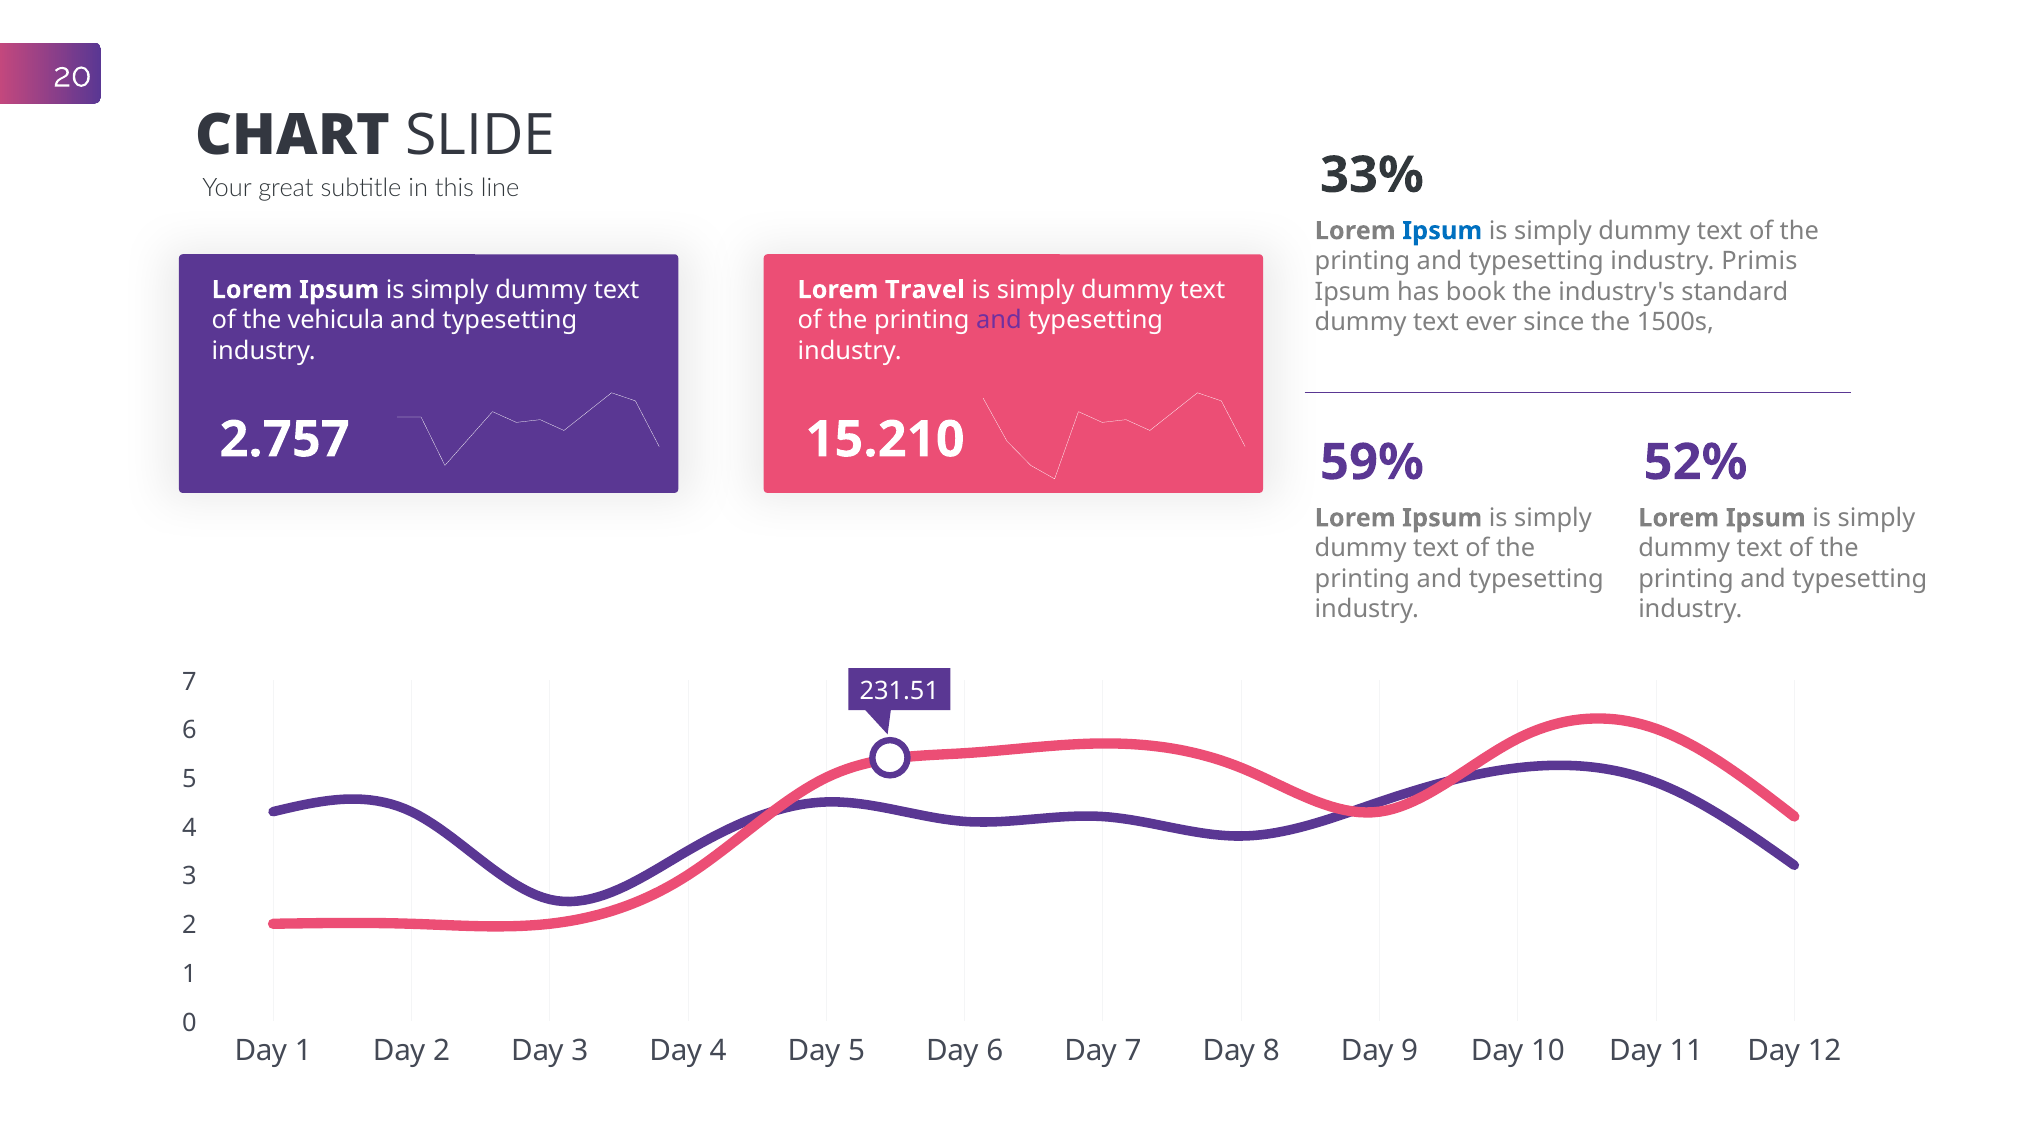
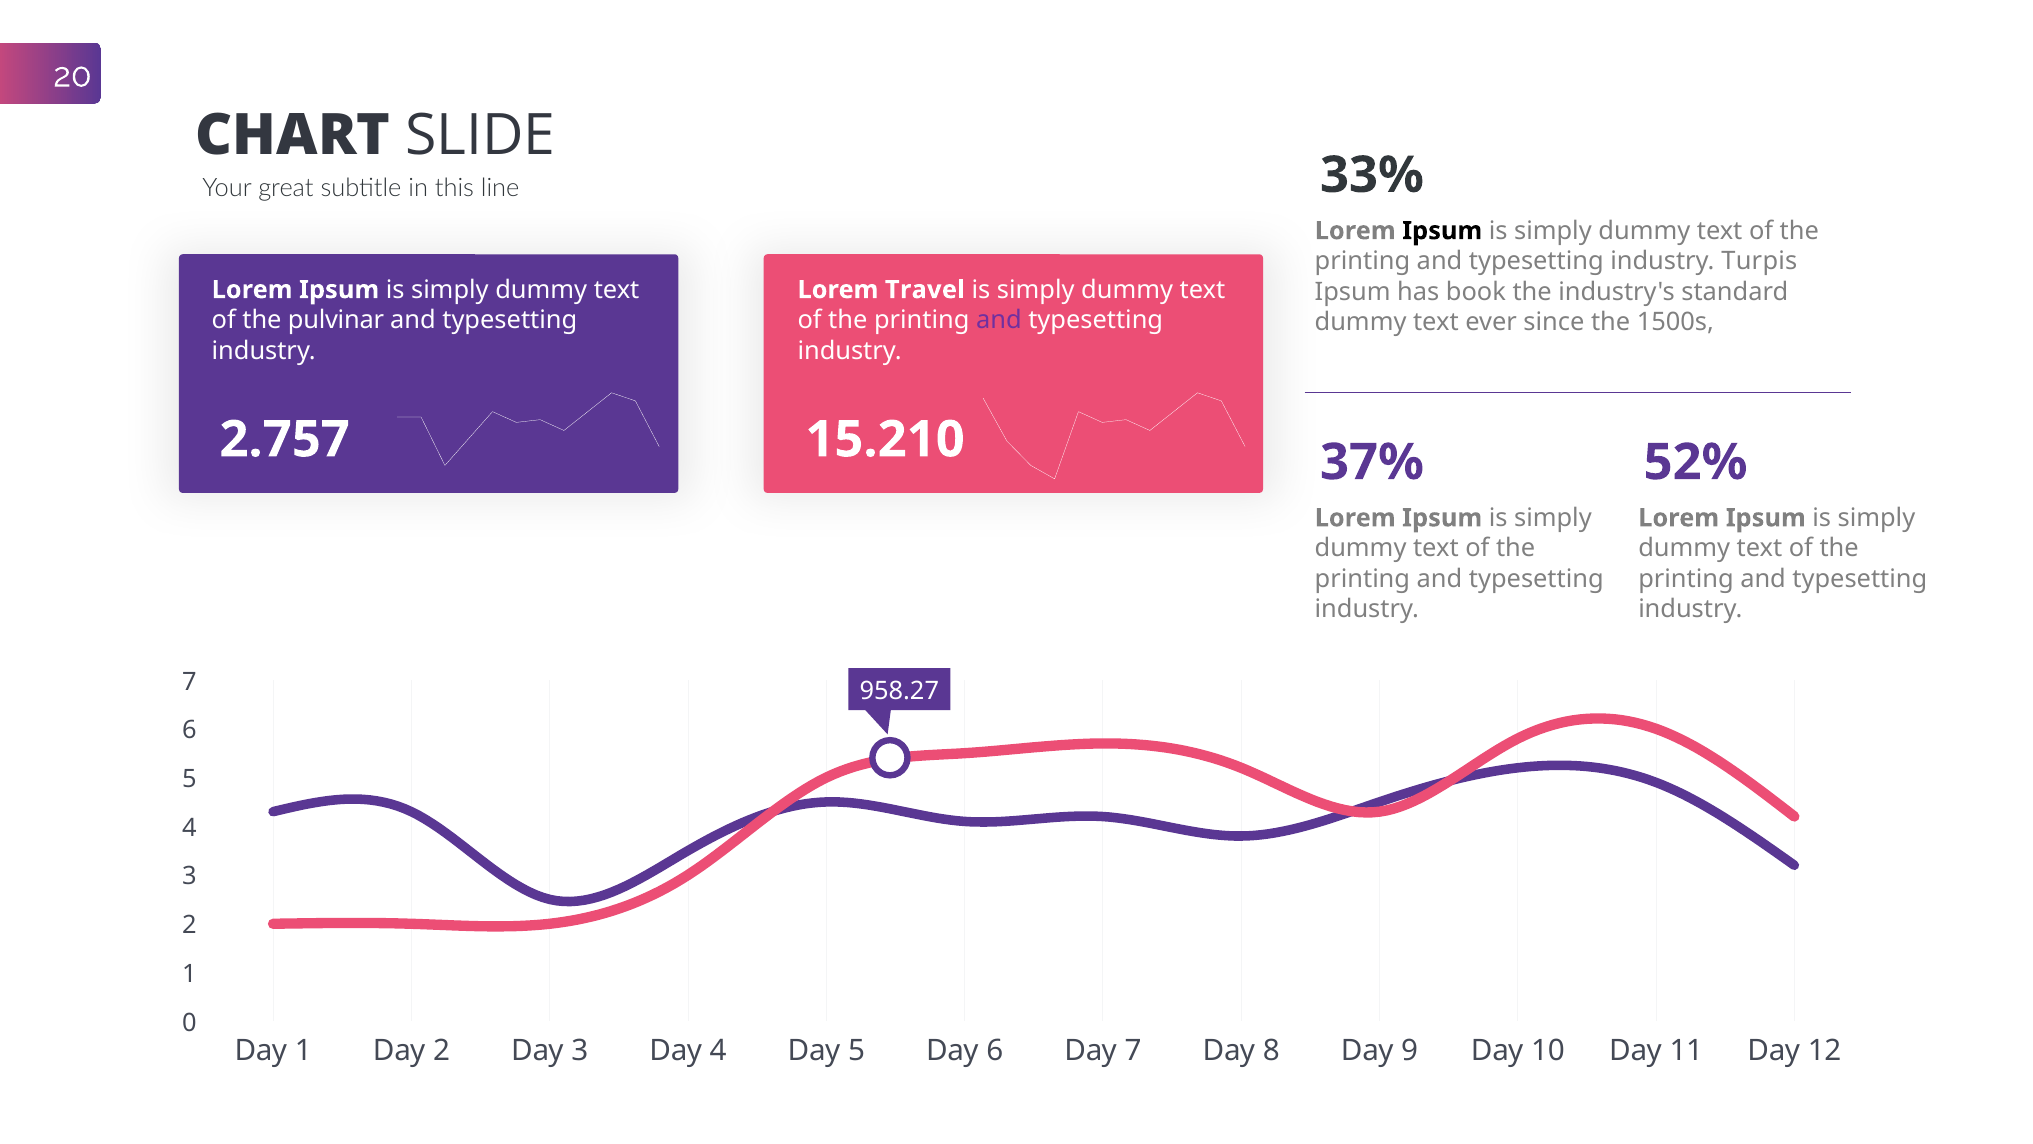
Ipsum at (1442, 231) colour: blue -> black
Primis: Primis -> Turpis
vehicula: vehicula -> pulvinar
59%: 59% -> 37%
231.51: 231.51 -> 958.27
